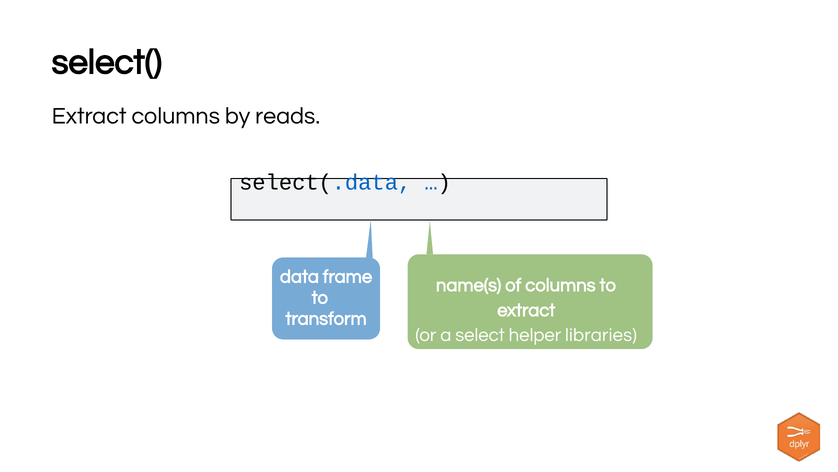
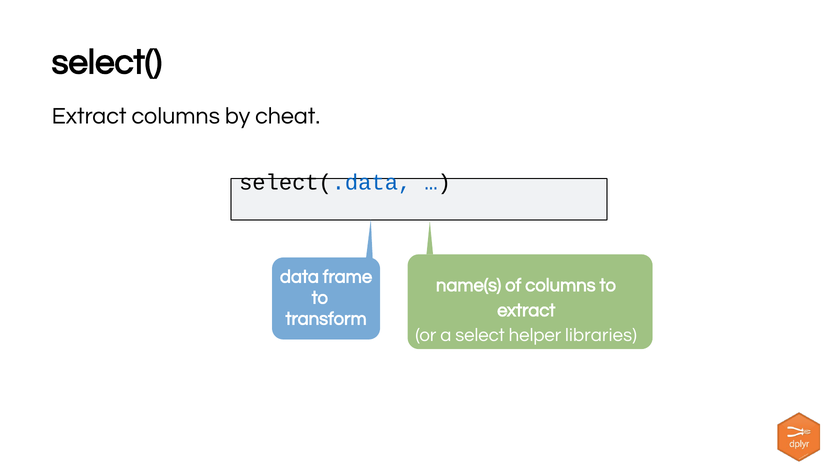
reads: reads -> cheat
